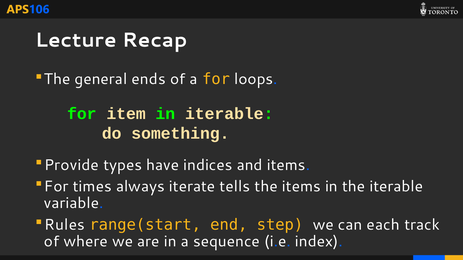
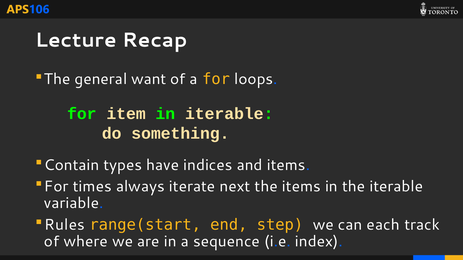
ends: ends -> want
Provide: Provide -> Contain
tells: tells -> next
